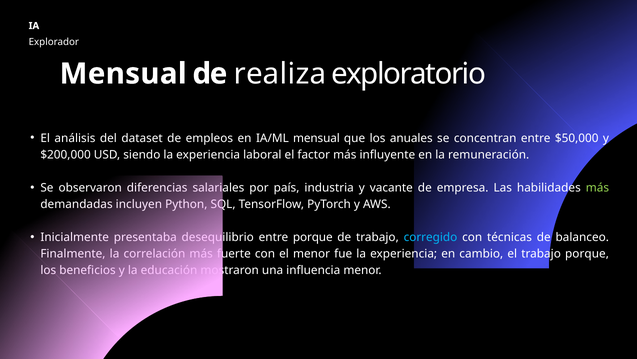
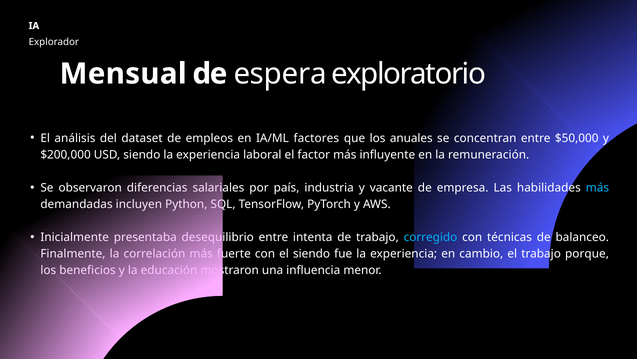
realiza: realiza -> espera
mensual at (316, 138): mensual -> factores
más at (597, 187) colour: light green -> light blue
porque at (313, 237): porque -> intenta
el menor: menor -> siendo
